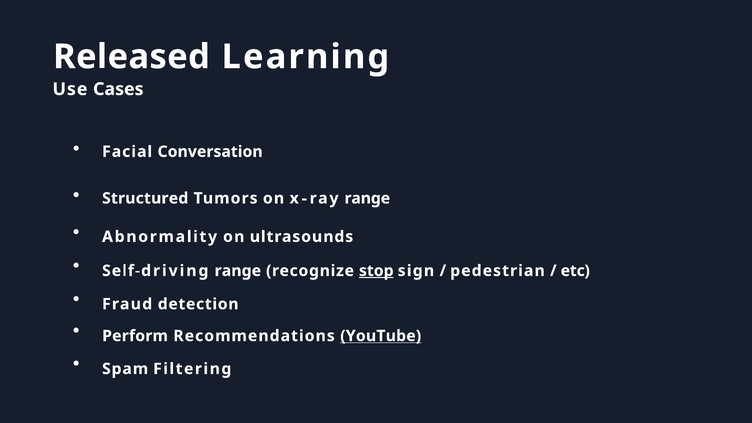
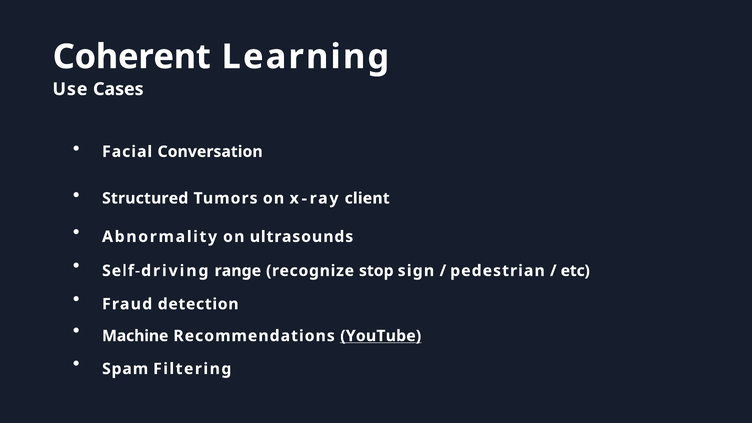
Released: Released -> Coherent
x-ray range: range -> client
stop underline: present -> none
Perform: Perform -> Machine
